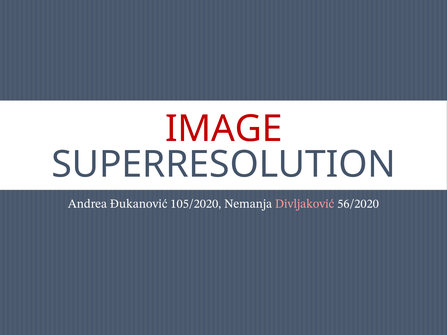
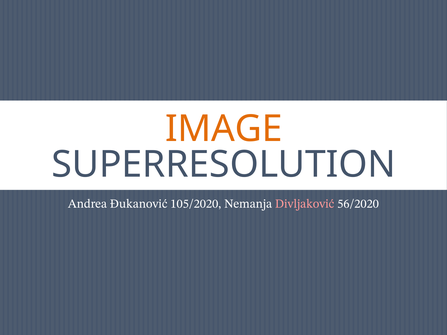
IMAGE colour: red -> orange
